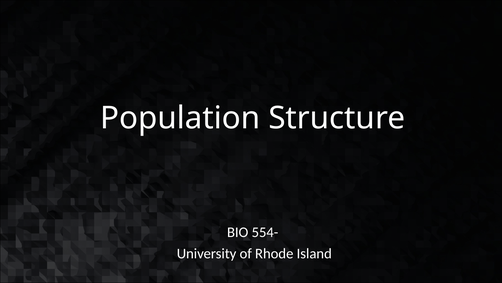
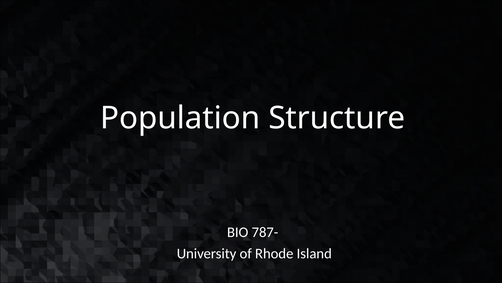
554-: 554- -> 787-
